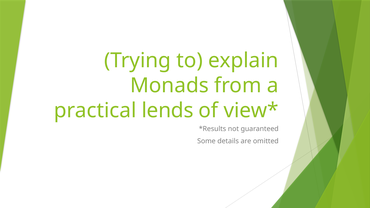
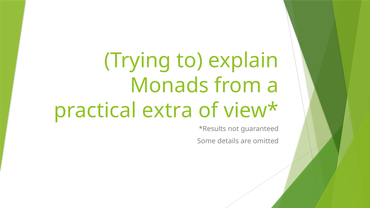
lends: lends -> extra
